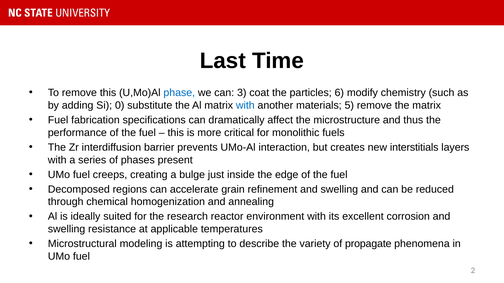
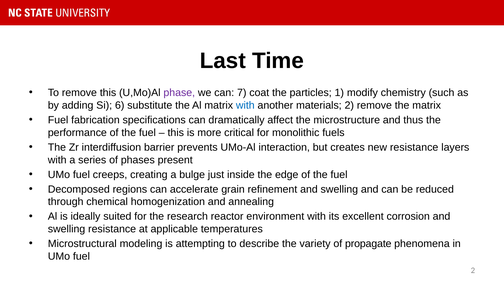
phase colour: blue -> purple
3: 3 -> 7
6: 6 -> 1
0: 0 -> 6
materials 5: 5 -> 2
new interstitials: interstitials -> resistance
